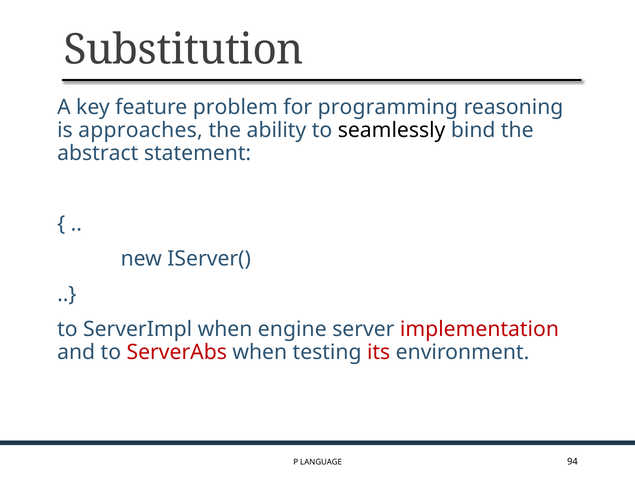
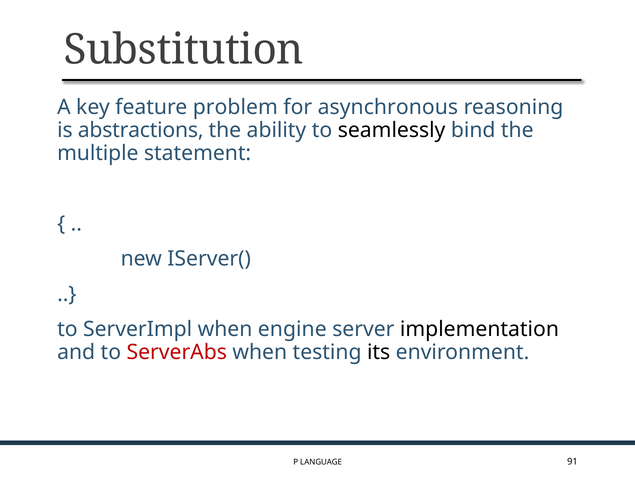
programming: programming -> asynchronous
approaches: approaches -> abstractions
abstract: abstract -> multiple
implementation colour: red -> black
its colour: red -> black
94: 94 -> 91
